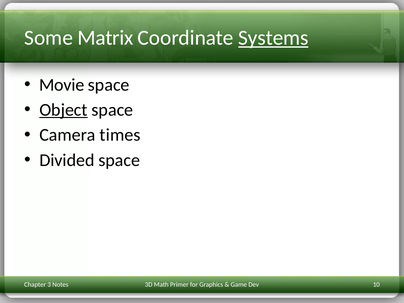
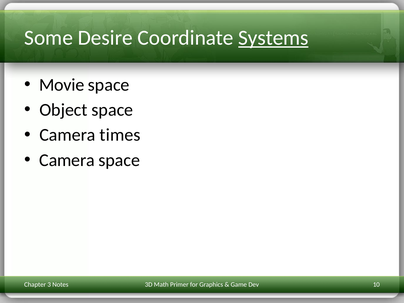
Matrix: Matrix -> Desire
Object underline: present -> none
Divided at (67, 160): Divided -> Camera
